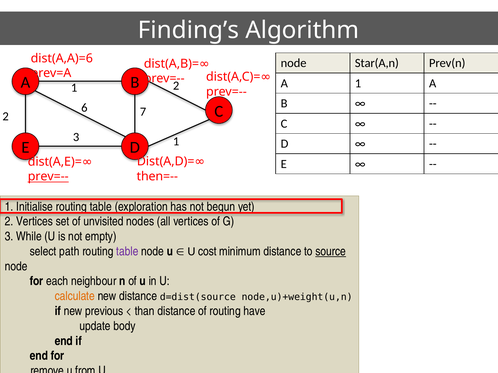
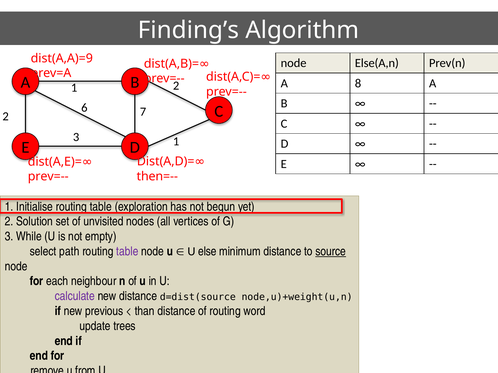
dist(A,A)=6: dist(A,A)=6 -> dist(A,A)=9
Star(A,n: Star(A,n -> Else(A,n
A 1: 1 -> 8
prev=-- at (48, 177) underline: present -> none
2 Vertices: Vertices -> Solution
cost: cost -> else
calculate colour: orange -> purple
have: have -> word
body: body -> trees
